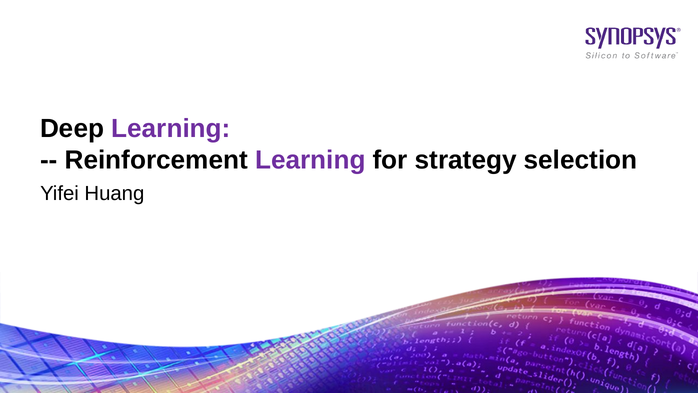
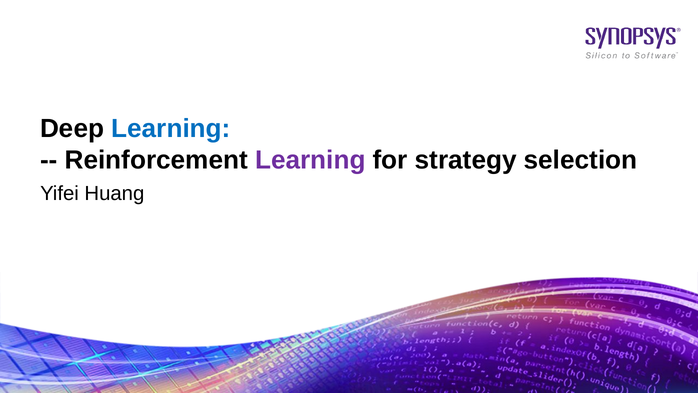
Learning at (171, 129) colour: purple -> blue
